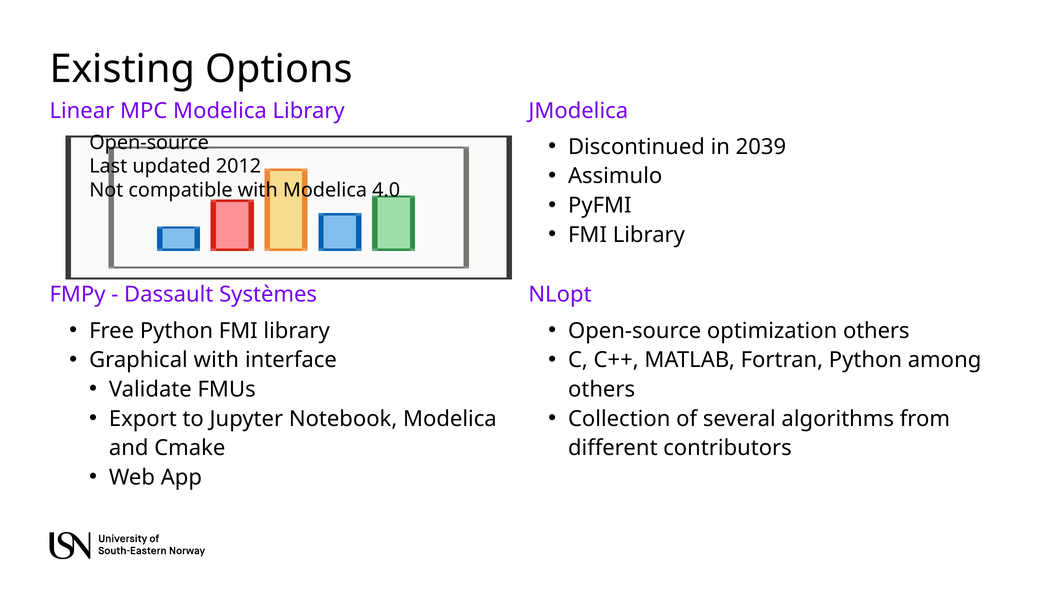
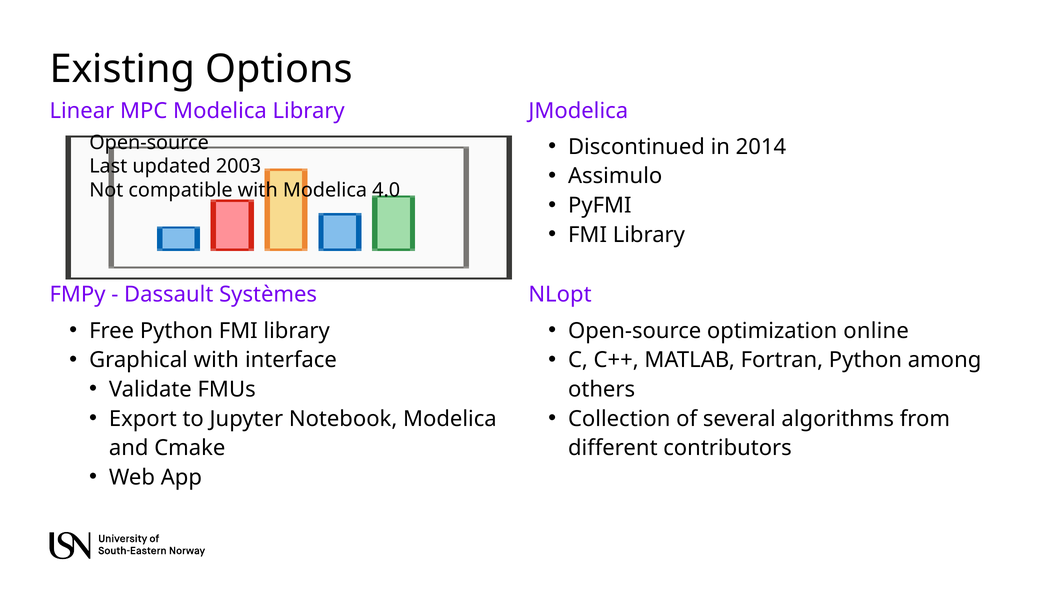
2039: 2039 -> 2014
2012: 2012 -> 2003
optimization others: others -> online
